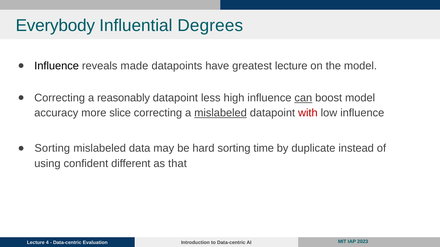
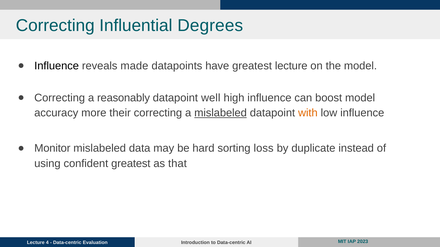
Everybody at (55, 26): Everybody -> Correcting
less: less -> well
can underline: present -> none
slice: slice -> their
with colour: red -> orange
Sorting at (52, 149): Sorting -> Monitor
time: time -> loss
confident different: different -> greatest
